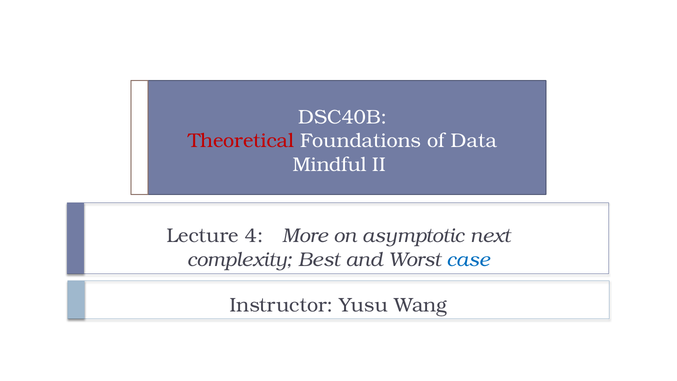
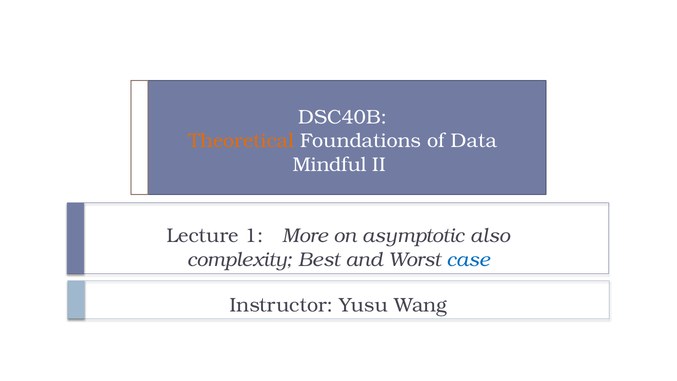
Theoretical colour: red -> orange
4: 4 -> 1
next: next -> also
